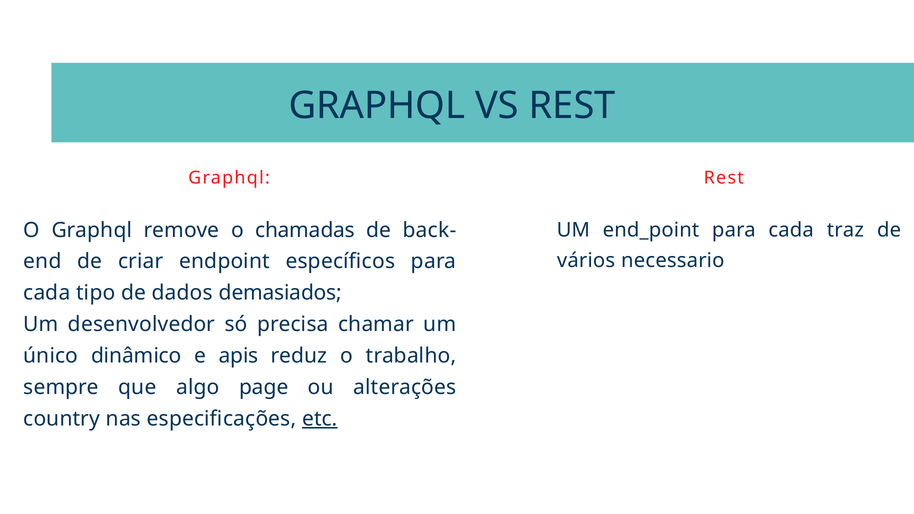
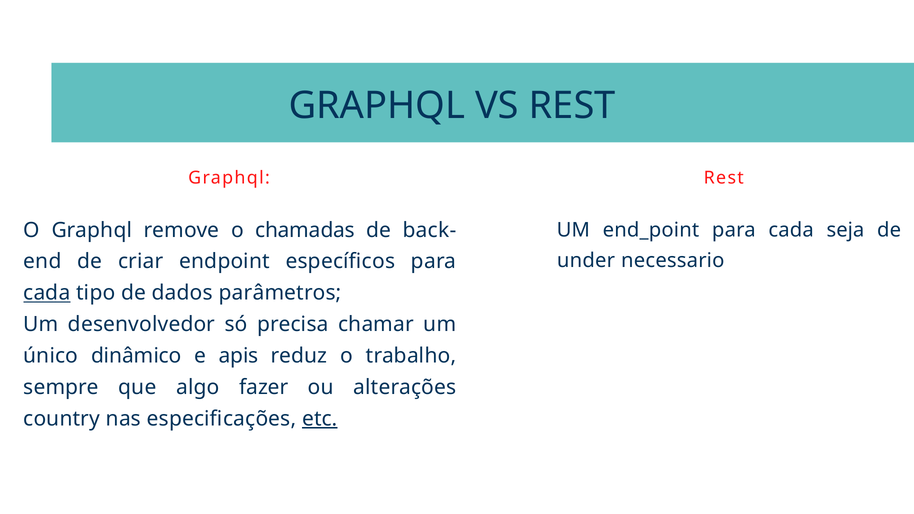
traz: traz -> seja
vários: vários -> under
cada at (47, 293) underline: none -> present
demasiados: demasiados -> parâmetros
page: page -> fazer
